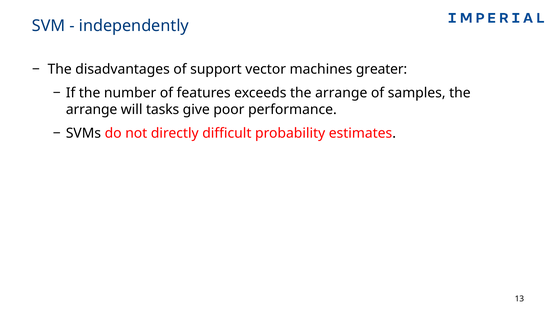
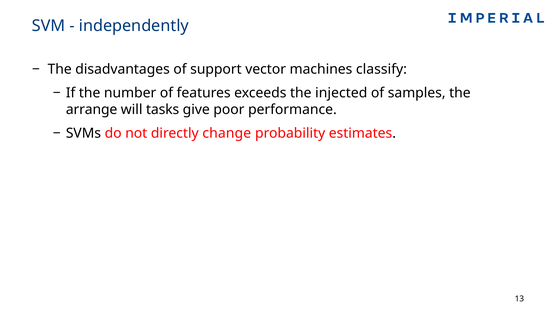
greater: greater -> classify
exceeds the arrange: arrange -> injected
difficult: difficult -> change
